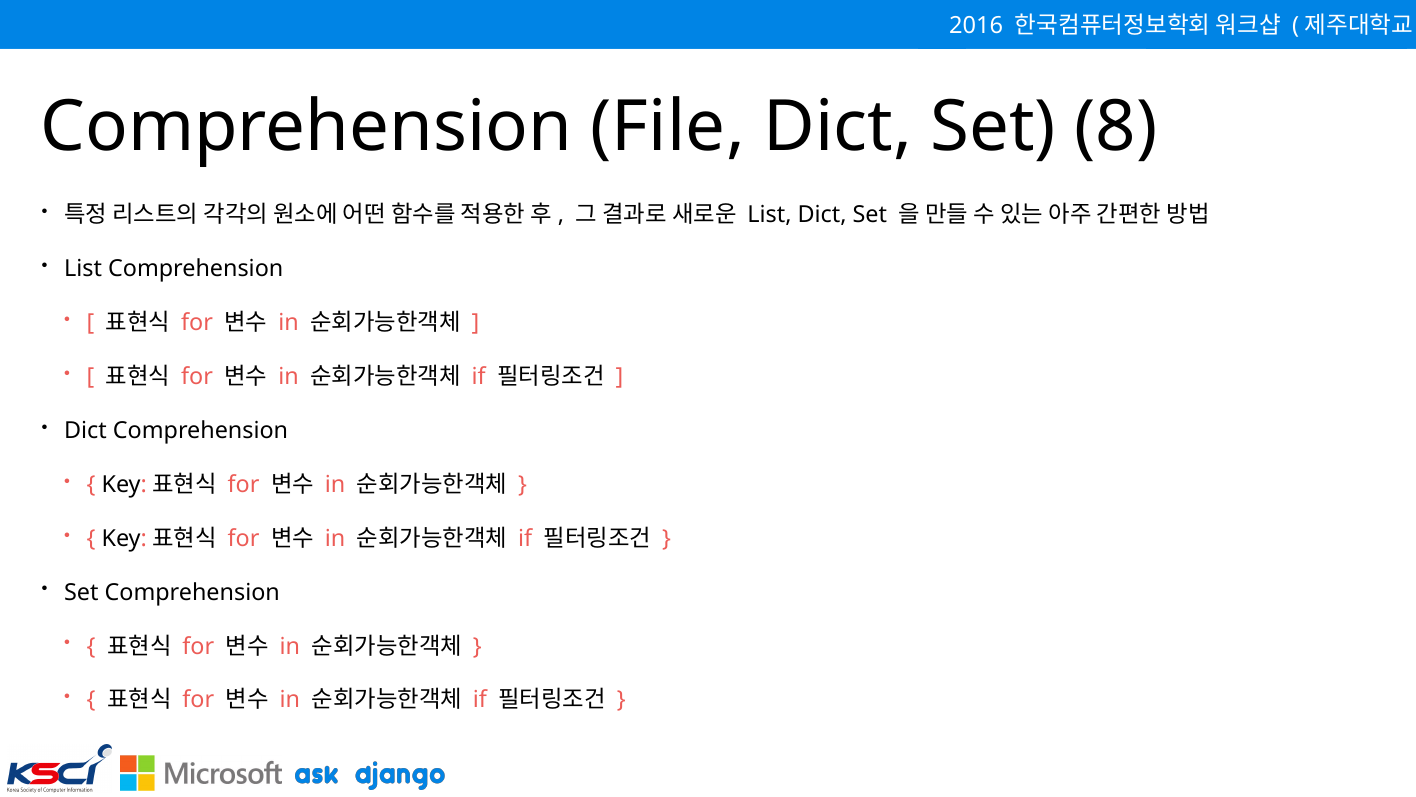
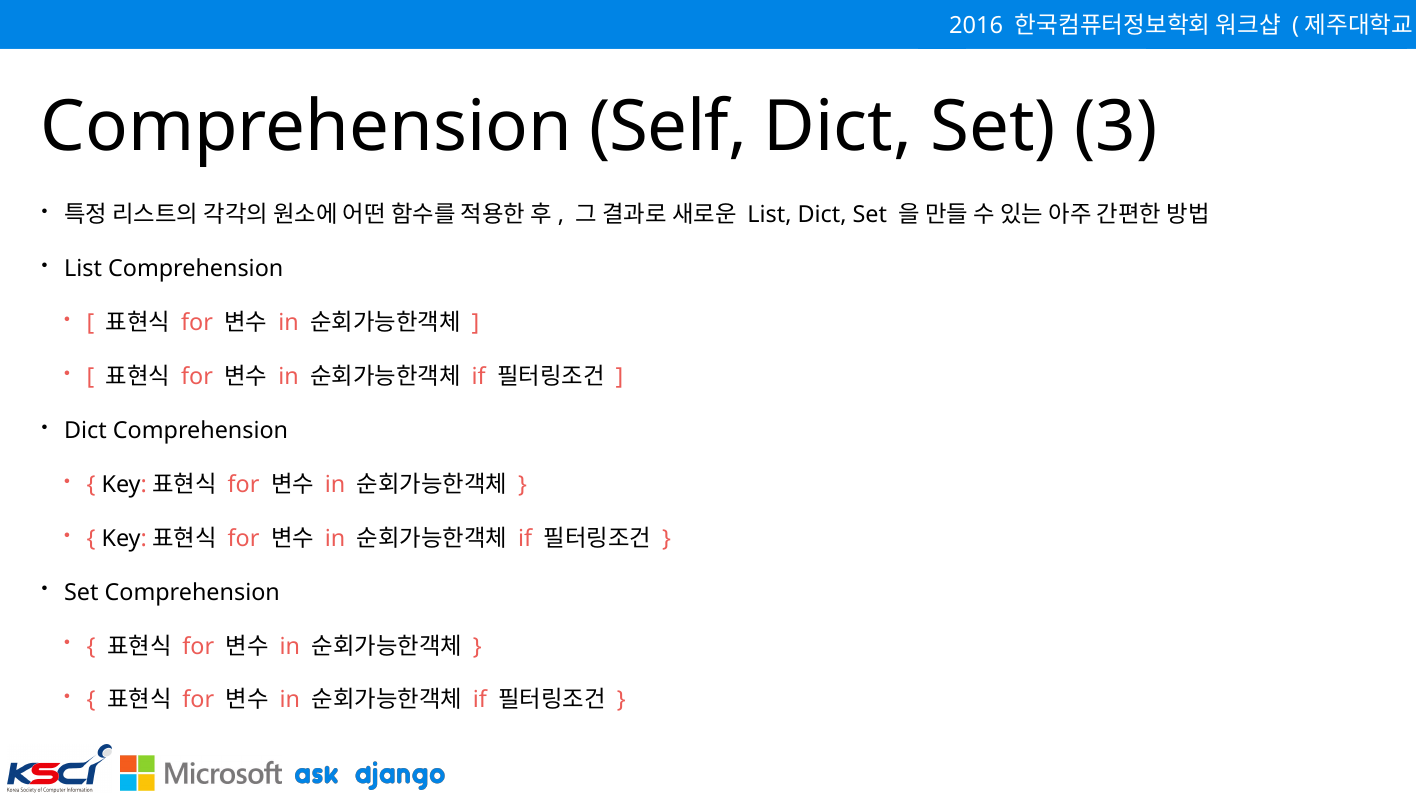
File: File -> Self
8: 8 -> 3
